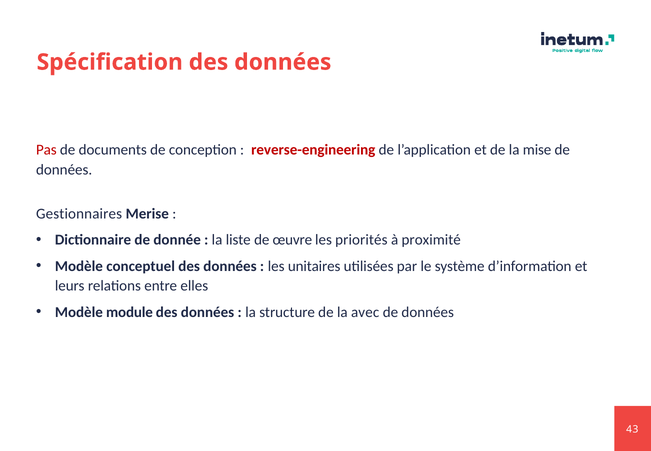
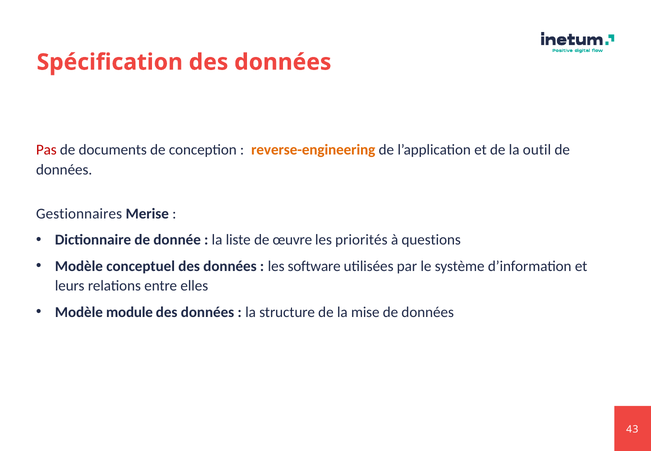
reverse-engineering colour: red -> orange
mise: mise -> outil
proximité: proximité -> questions
unitaires: unitaires -> software
avec: avec -> mise
